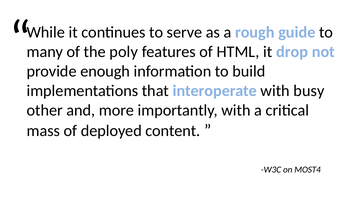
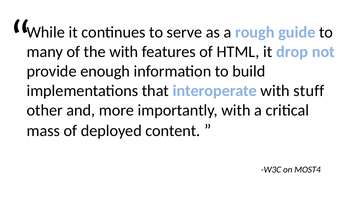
the poly: poly -> with
busy: busy -> stuff
